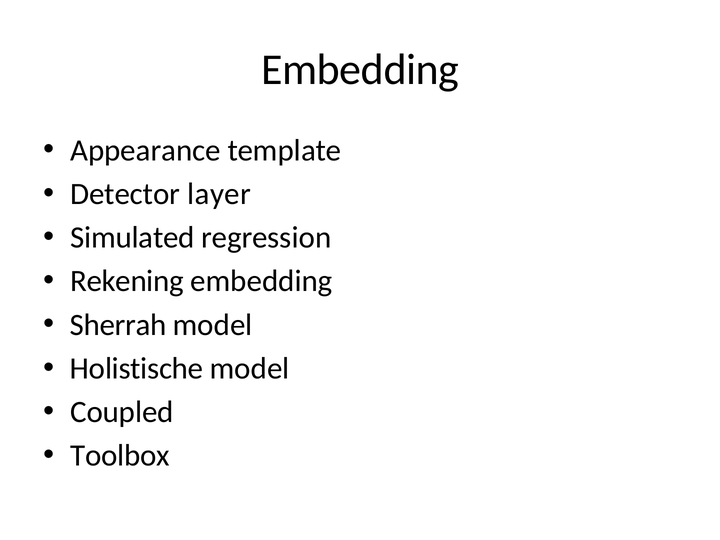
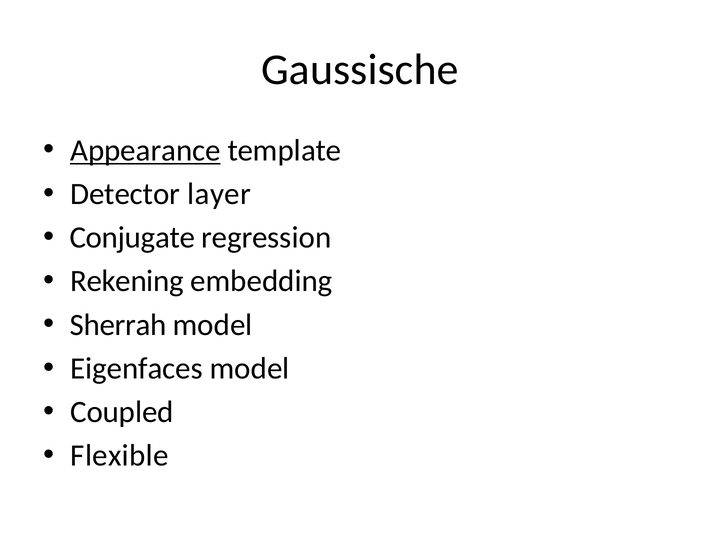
Embedding at (360, 70): Embedding -> Gaussische
Appearance underline: none -> present
Simulated: Simulated -> Conjugate
Holistische: Holistische -> Eigenfaces
Toolbox: Toolbox -> Flexible
